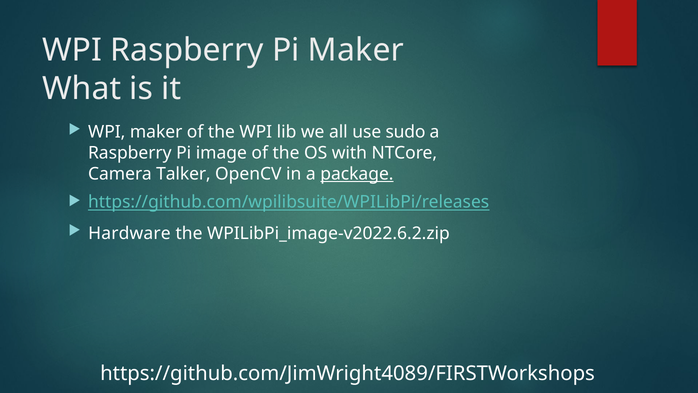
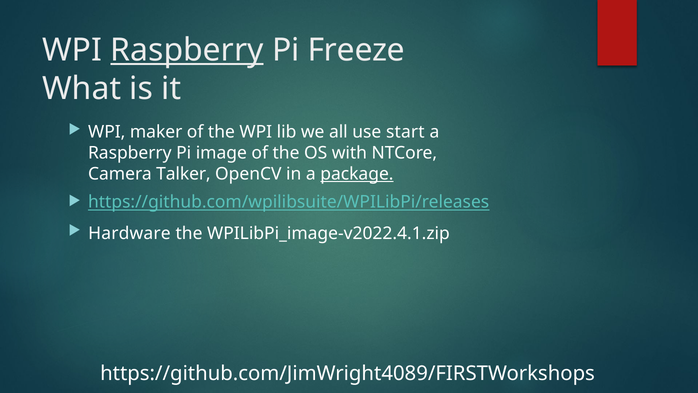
Raspberry at (187, 50) underline: none -> present
Pi Maker: Maker -> Freeze
sudo: sudo -> start
WPILibPi_image-v2022.6.2.zip: WPILibPi_image-v2022.6.2.zip -> WPILibPi_image-v2022.4.1.zip
